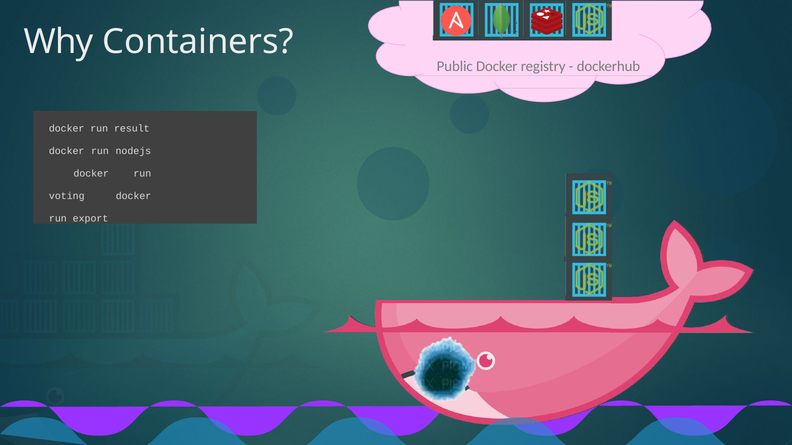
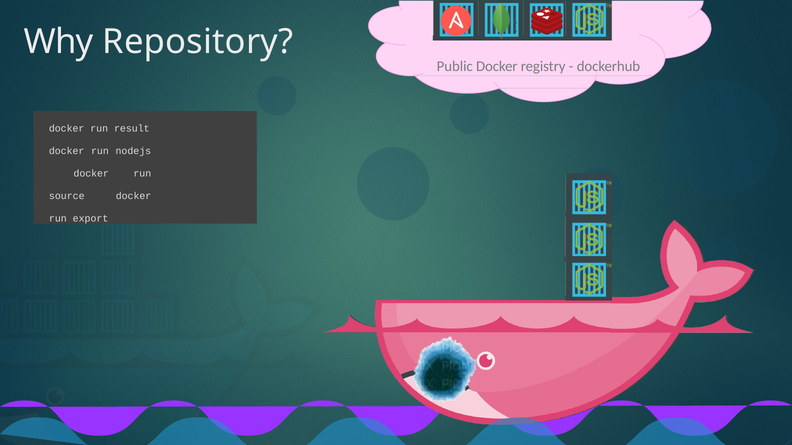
Containers: Containers -> Repository
voting: voting -> source
